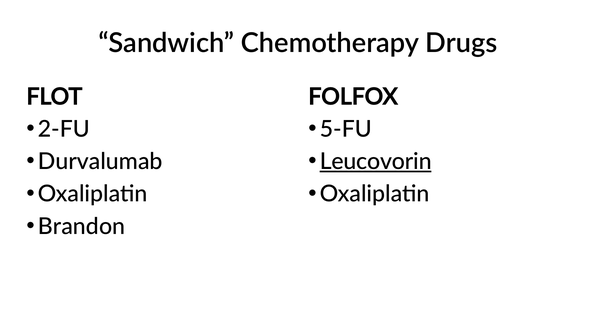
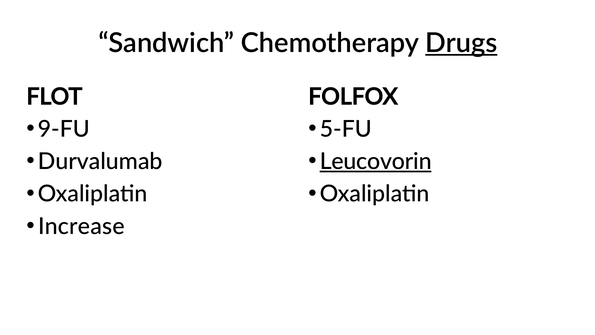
Drugs underline: none -> present
2-FU: 2-FU -> 9-FU
Brandon: Brandon -> Increase
